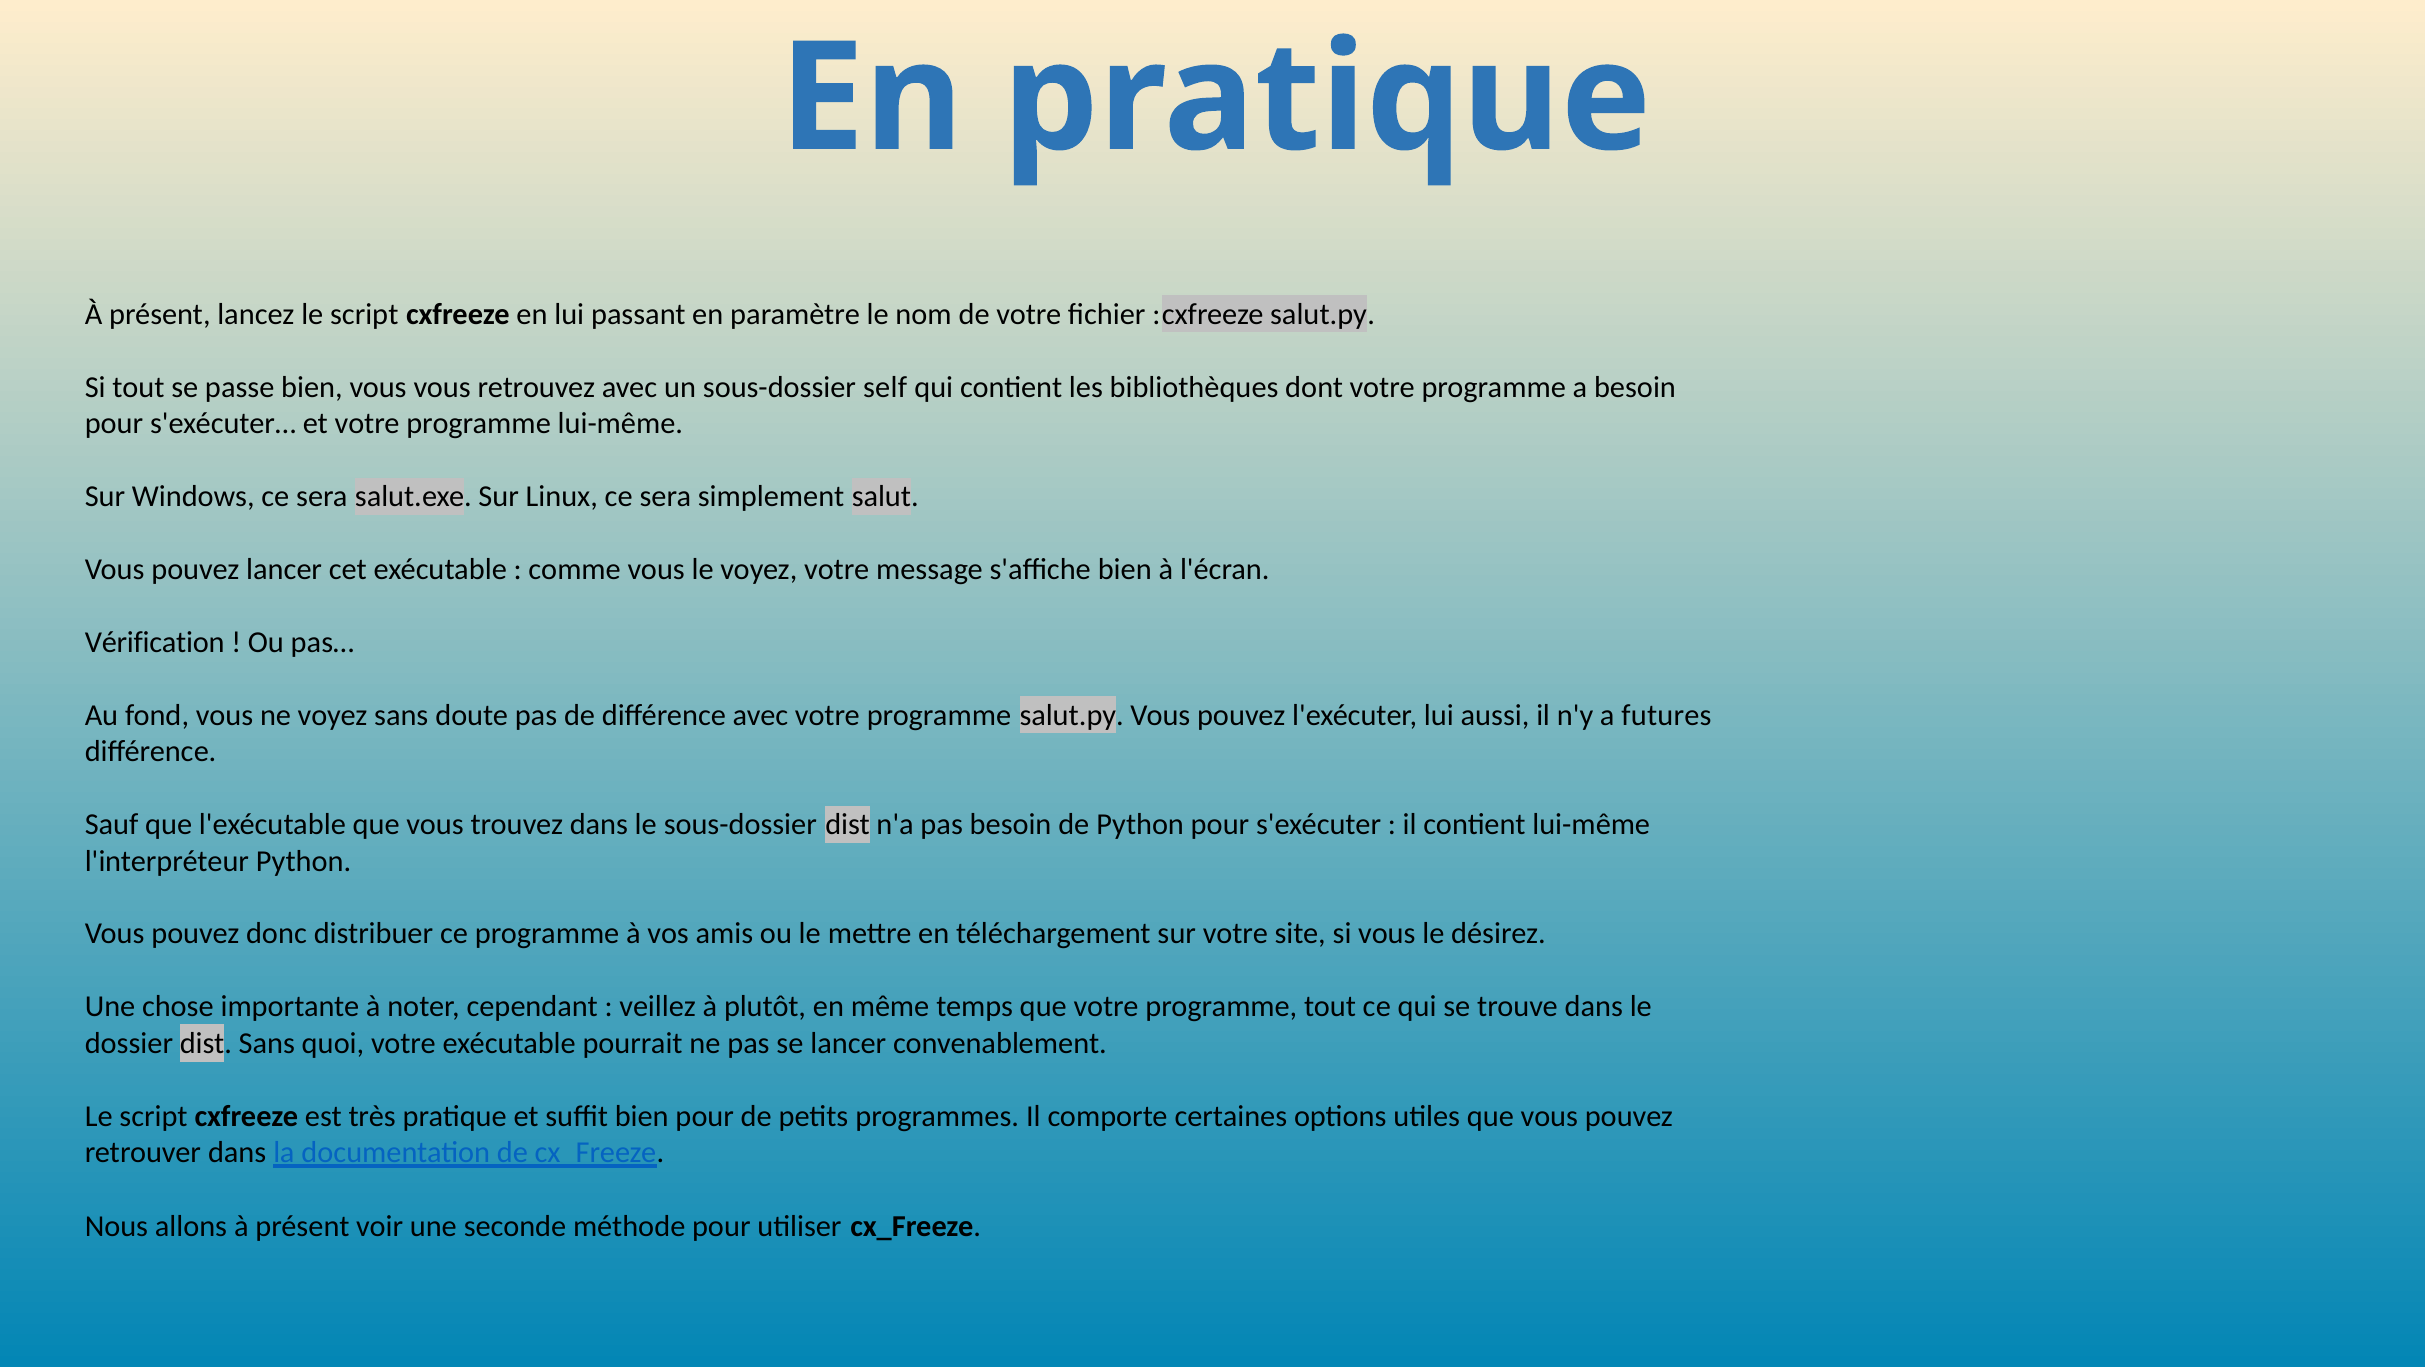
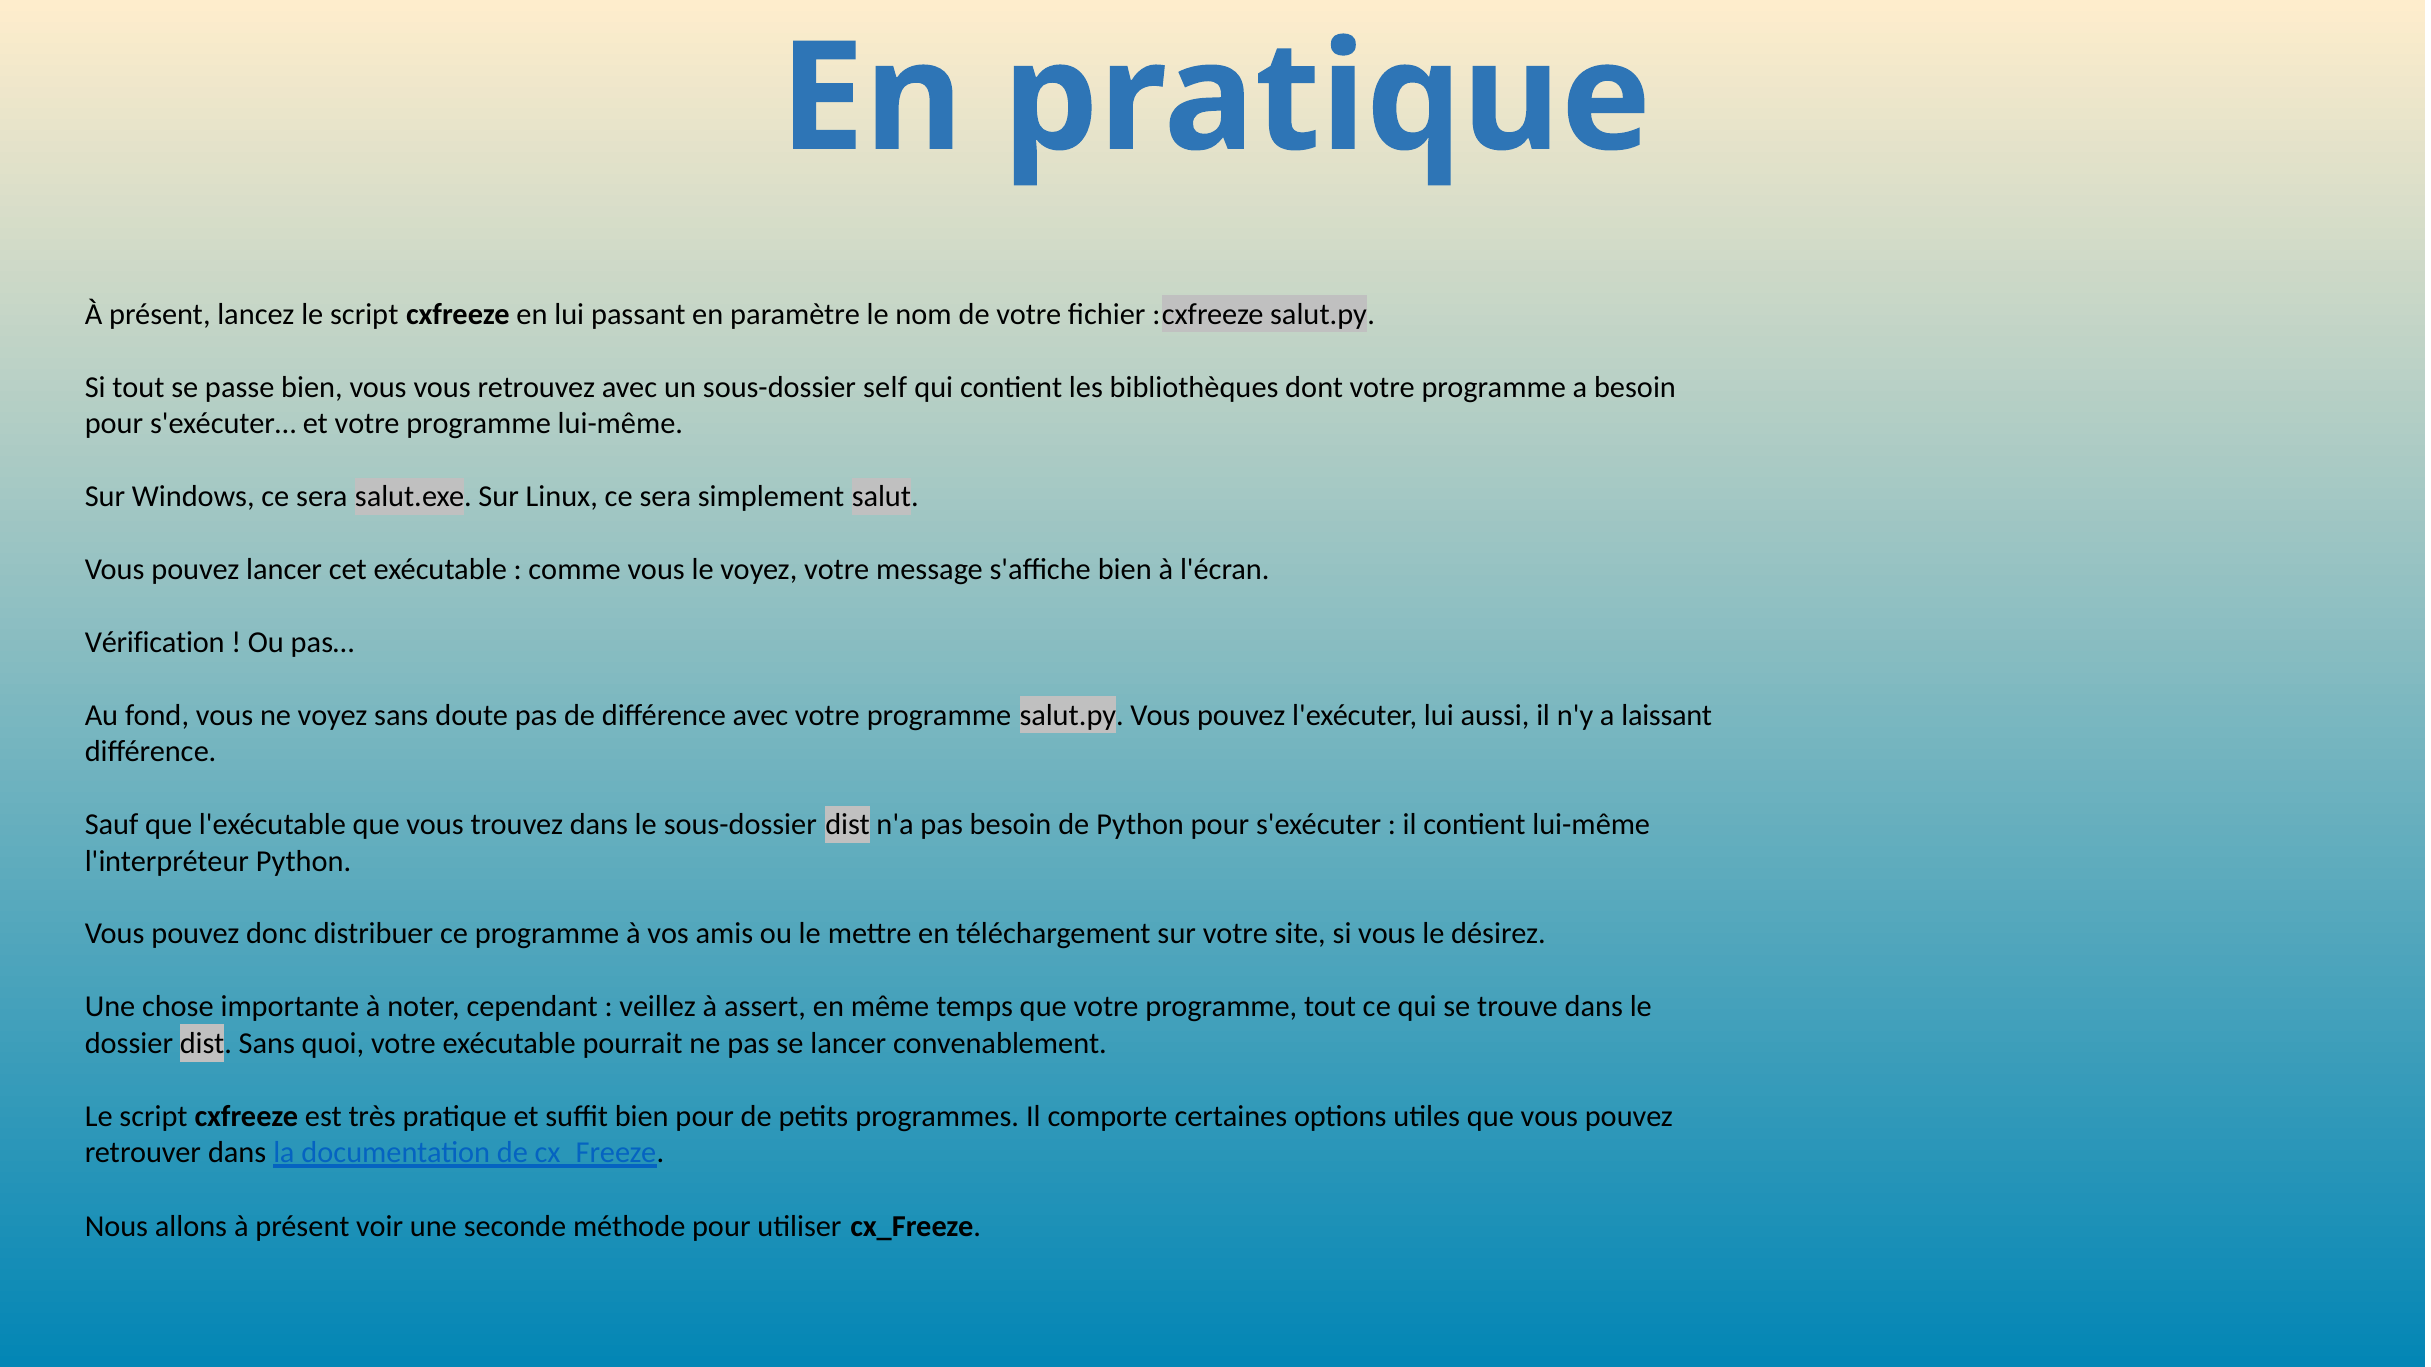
futures: futures -> laissant
plutôt: plutôt -> assert
